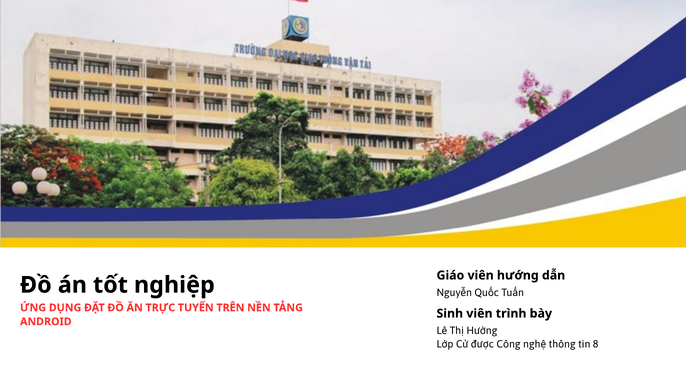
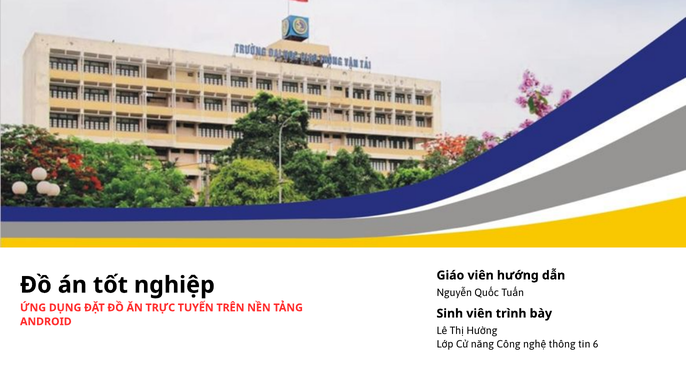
được: được -> năng
8: 8 -> 6
